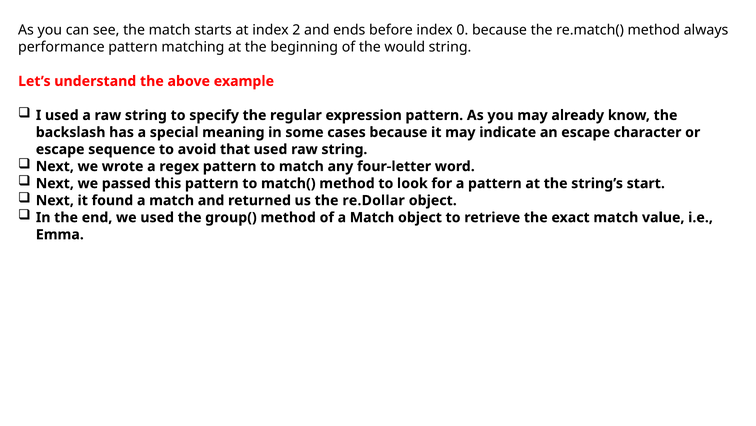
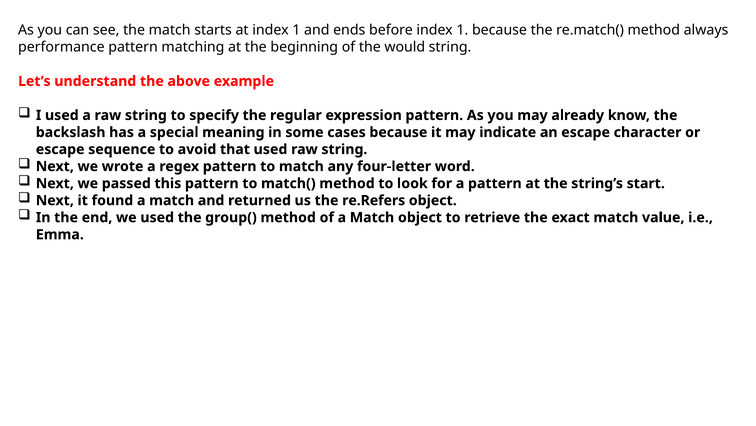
at index 2: 2 -> 1
before index 0: 0 -> 1
re.Dollar: re.Dollar -> re.Refers
